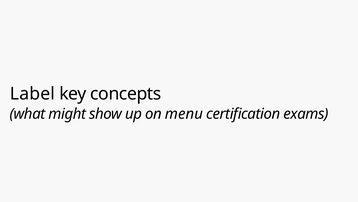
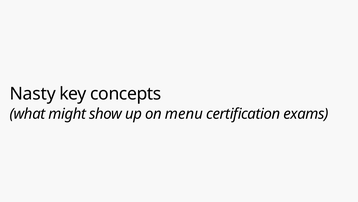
Label: Label -> Nasty
